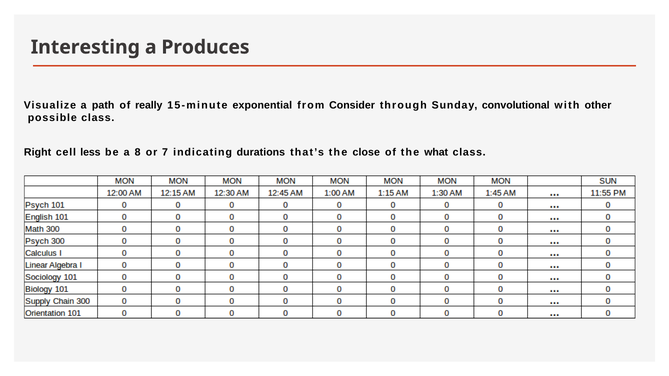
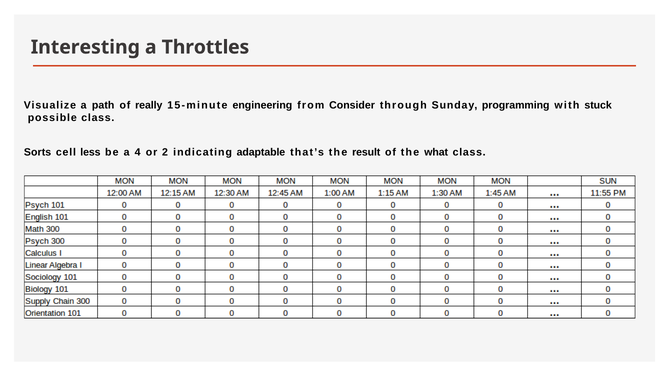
Produces: Produces -> Throttles
exponential: exponential -> engineering
convolutional: convolutional -> programming
other: other -> stuck
Right: Right -> Sorts
8: 8 -> 4
7: 7 -> 2
durations: durations -> adaptable
close: close -> result
